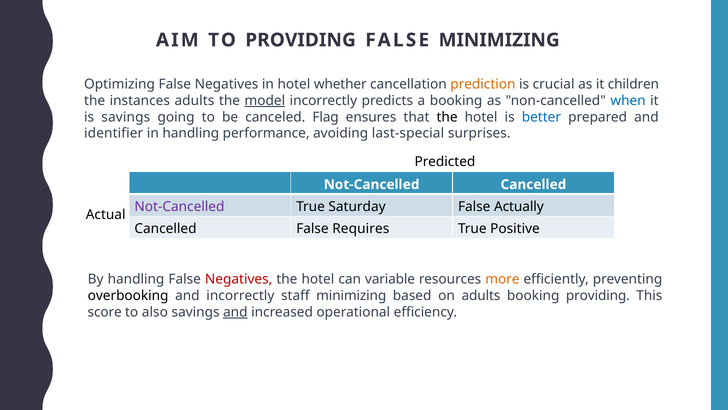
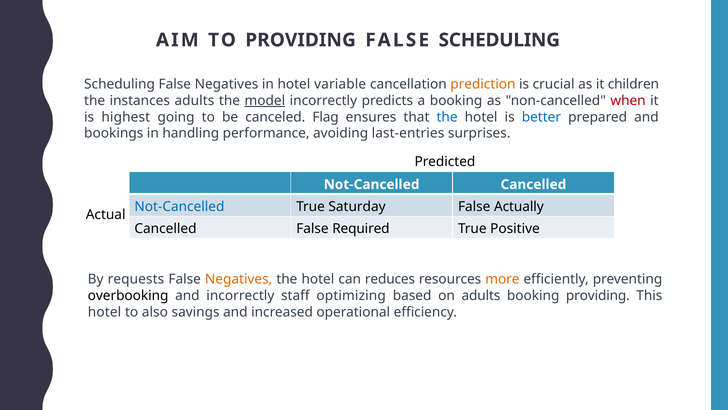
FALSE MINIMIZING: MINIMIZING -> SCHEDULING
Optimizing at (120, 84): Optimizing -> Scheduling
whether: whether -> variable
when colour: blue -> red
is savings: savings -> highest
the at (447, 117) colour: black -> blue
identifier: identifier -> bookings
last-special: last-special -> last-entries
Not-Cancelled at (179, 206) colour: purple -> blue
Requires: Requires -> Required
By handling: handling -> requests
Negatives at (239, 279) colour: red -> orange
variable: variable -> reduces
staff minimizing: minimizing -> optimizing
score at (105, 312): score -> hotel
and at (235, 312) underline: present -> none
